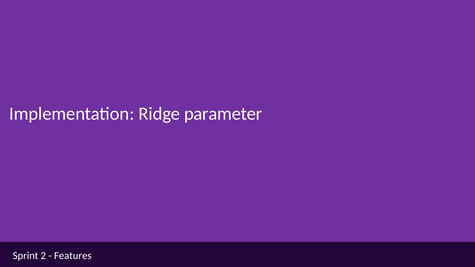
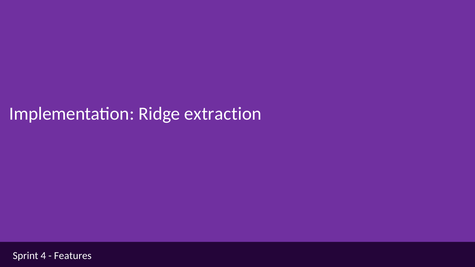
parameter: parameter -> extraction
2: 2 -> 4
